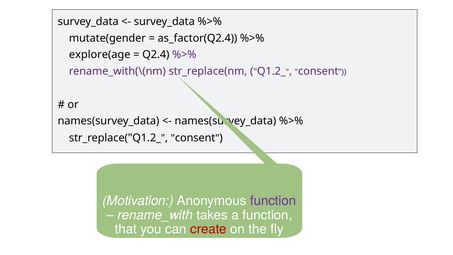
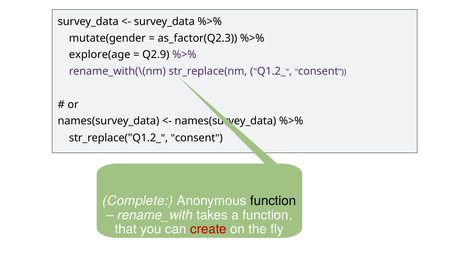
as_factor(Q2.4: as_factor(Q2.4 -> as_factor(Q2.3
Q2.4: Q2.4 -> Q2.9
Motivation: Motivation -> Complete
function at (273, 201) colour: purple -> black
